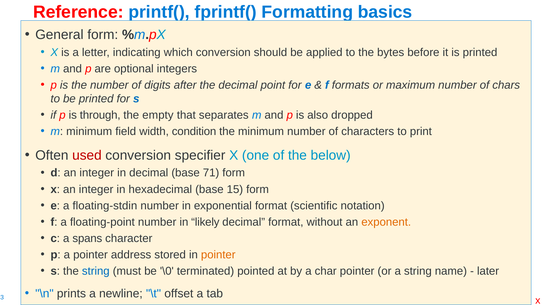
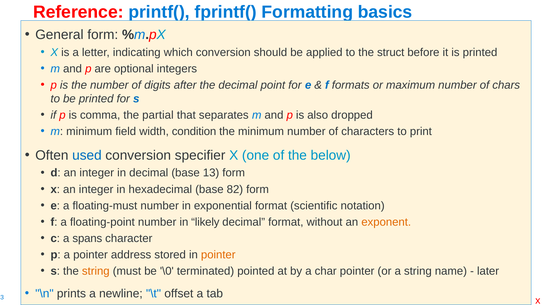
bytes: bytes -> struct
through: through -> comma
empty: empty -> partial
used colour: red -> blue
71: 71 -> 13
15: 15 -> 82
floating-stdin: floating-stdin -> floating-must
string at (96, 272) colour: blue -> orange
